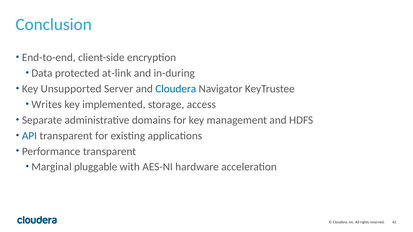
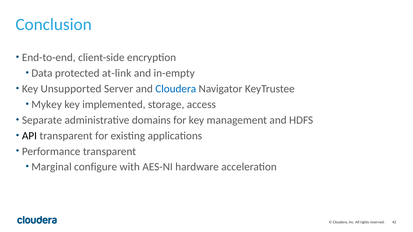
in-during: in-during -> in-empty
Writes: Writes -> Mykey
API colour: blue -> black
pluggable: pluggable -> configure
